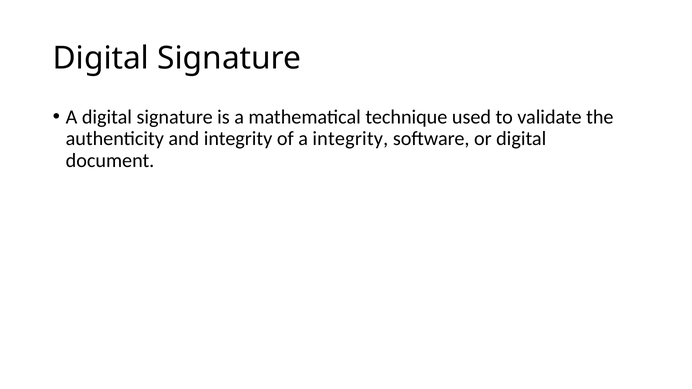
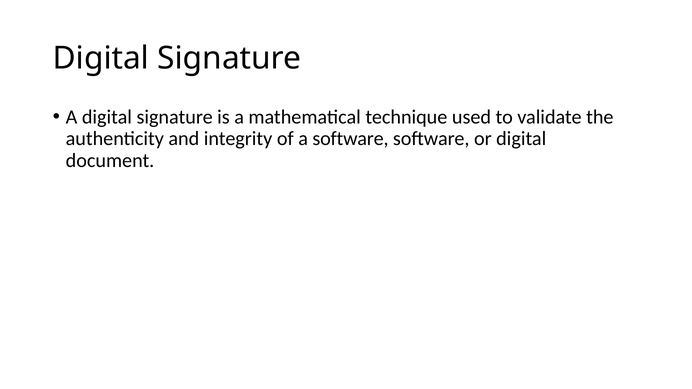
a integrity: integrity -> software
